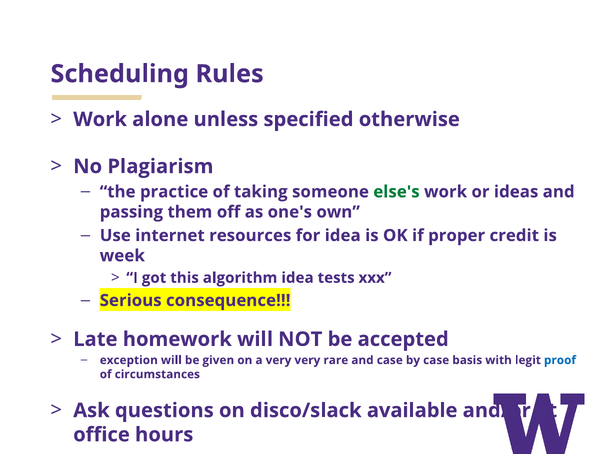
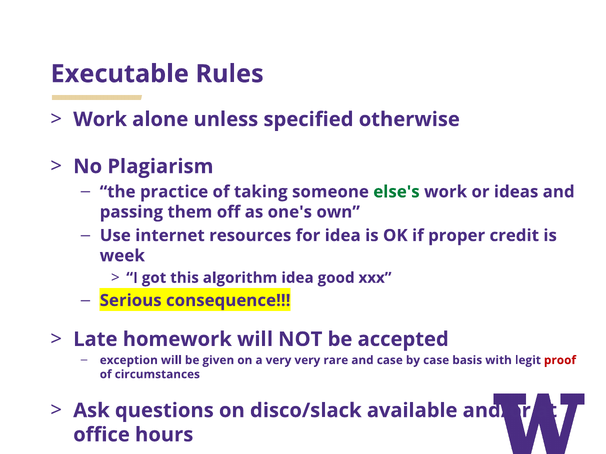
Scheduling: Scheduling -> Executable
tests: tests -> good
proof colour: blue -> red
